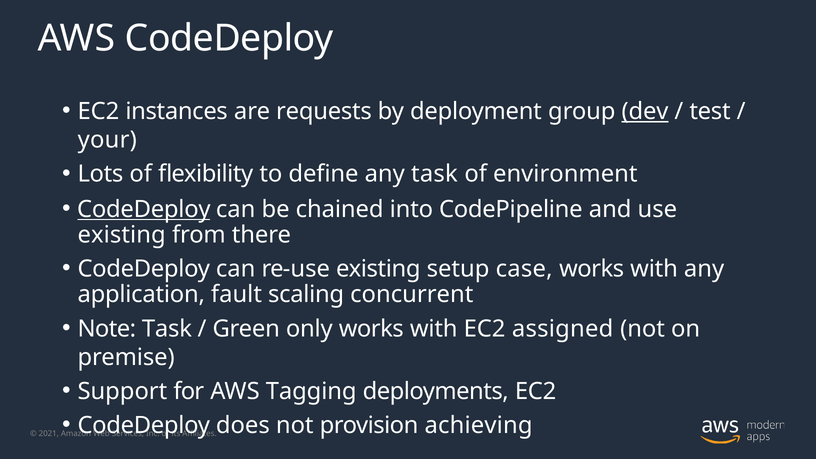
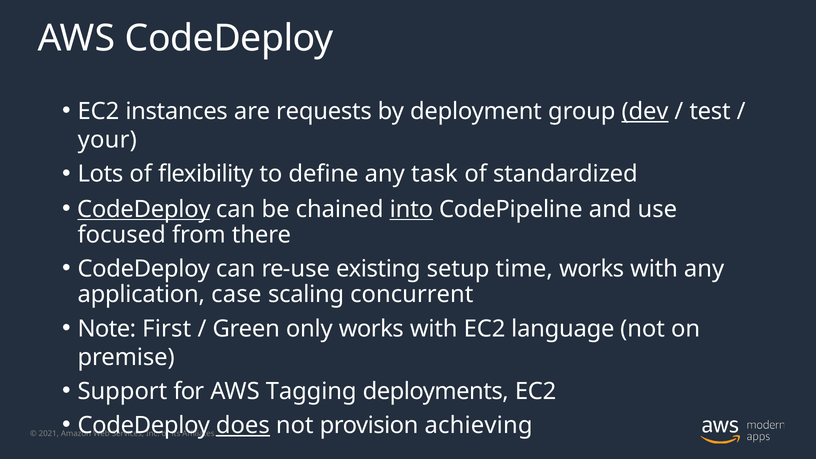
environment: environment -> standardized
into underline: none -> present
existing at (122, 235): existing -> focused
case: case -> time
fault: fault -> case
Note Task: Task -> First
assigned: assigned -> language
does underline: none -> present
